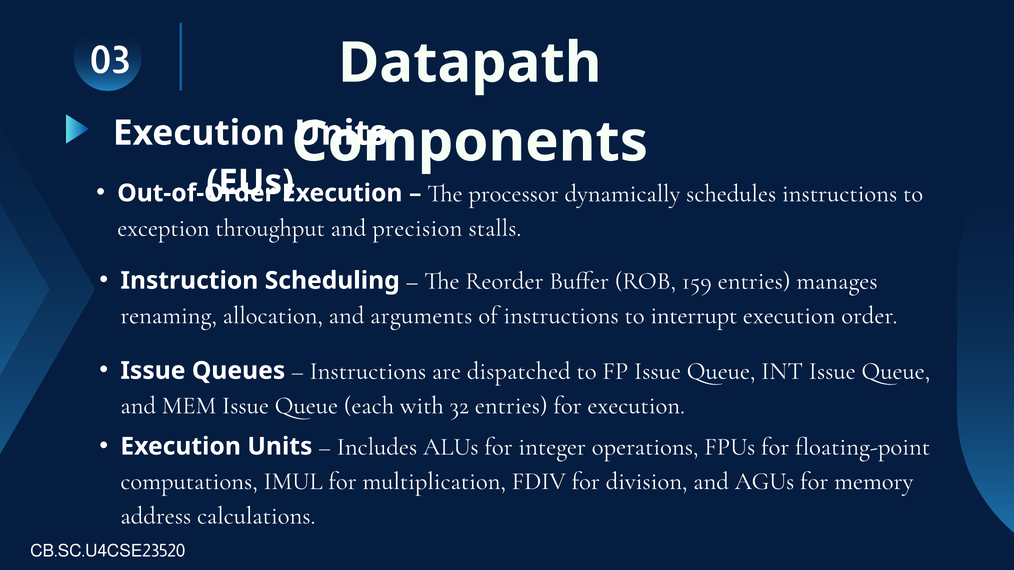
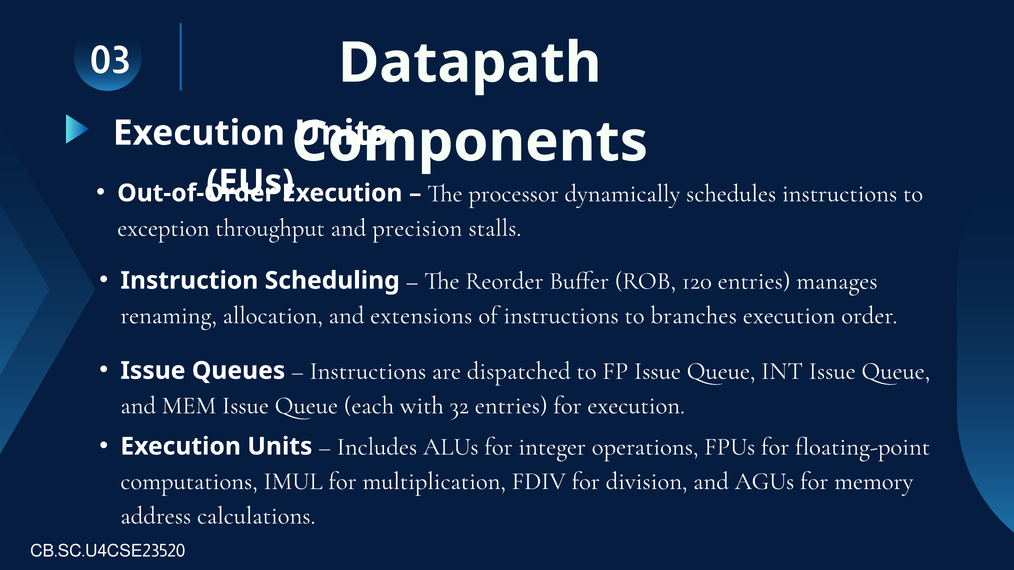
159: 159 -> 120
arguments: arguments -> extensions
interrupt: interrupt -> branches
